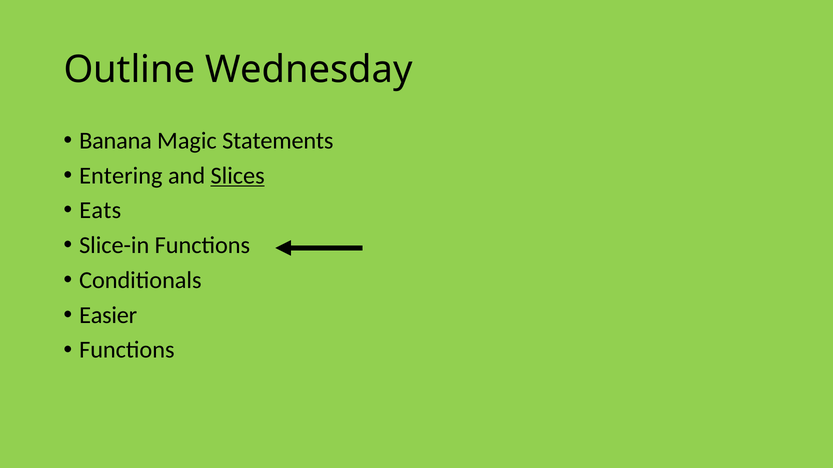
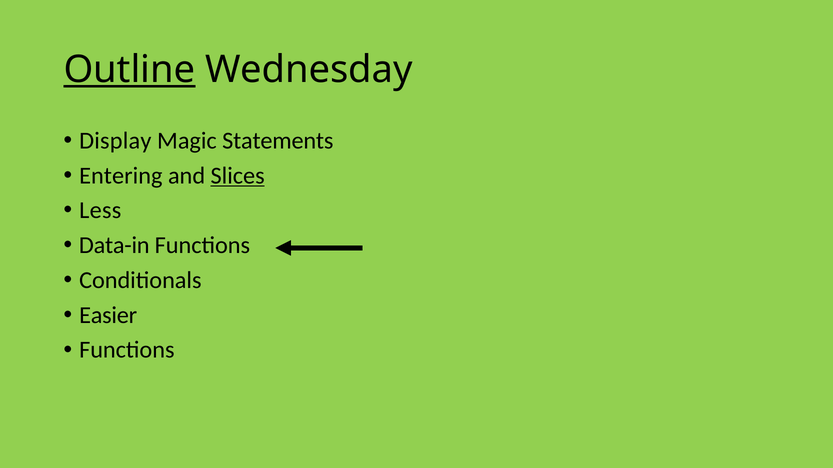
Outline underline: none -> present
Banana: Banana -> Display
Eats: Eats -> Less
Slice-in: Slice-in -> Data-in
